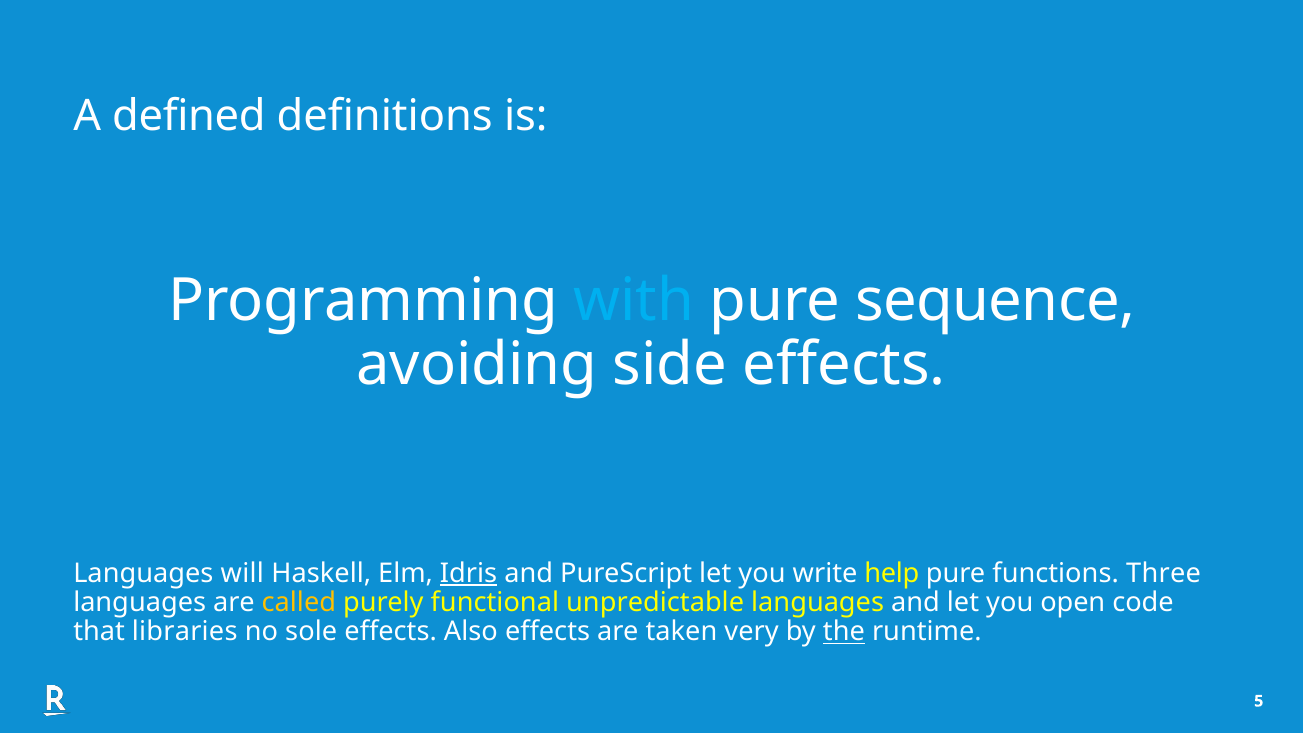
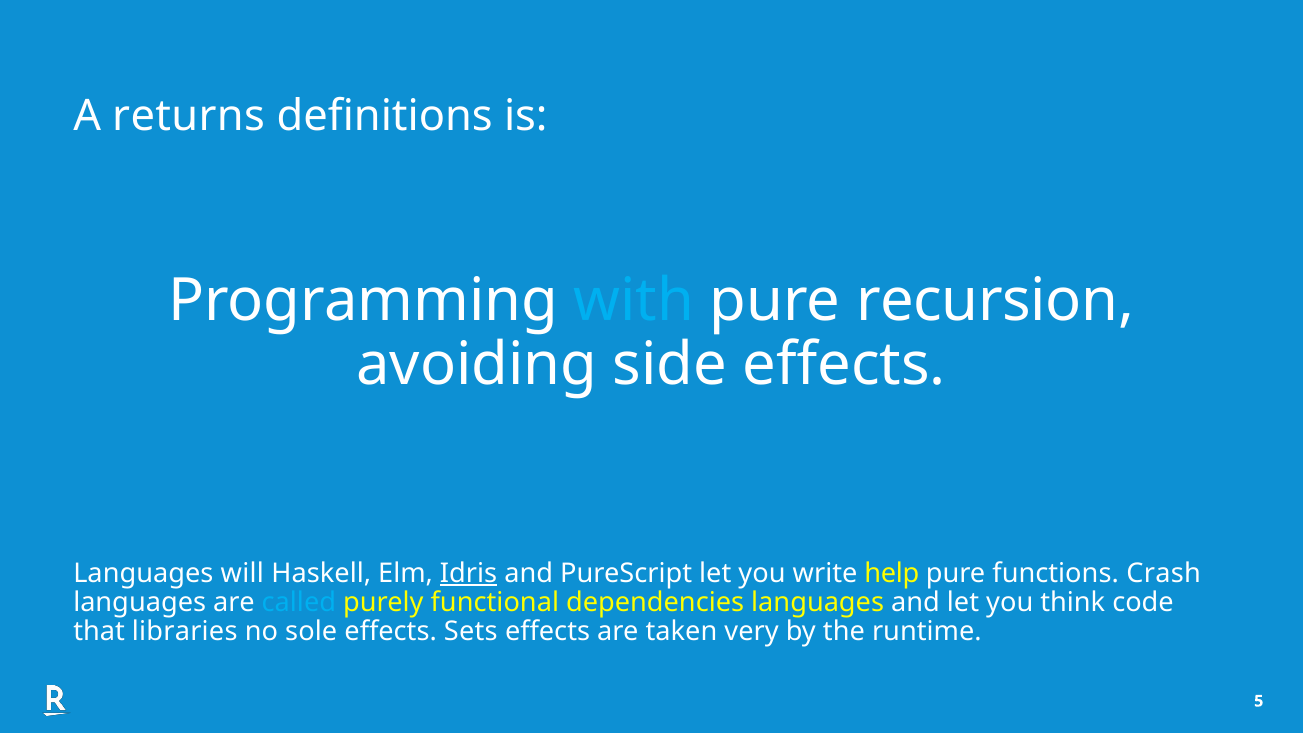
defined: defined -> returns
sequence: sequence -> recursion
Three: Three -> Crash
called colour: yellow -> light blue
unpredictable: unpredictable -> dependencies
open: open -> think
Also: Also -> Sets
the underline: present -> none
